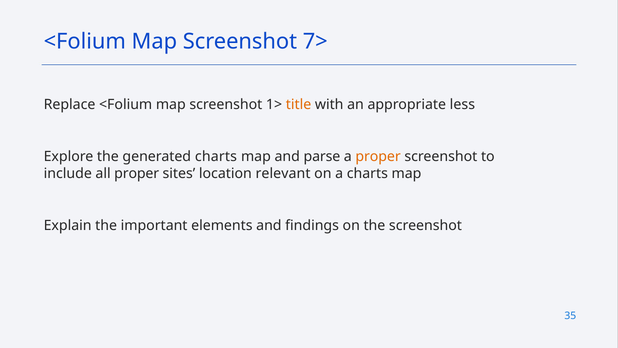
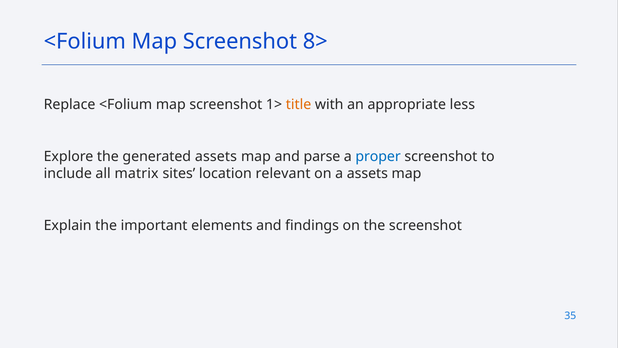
7>: 7> -> 8>
generated charts: charts -> assets
proper at (378, 156) colour: orange -> blue
all proper: proper -> matrix
a charts: charts -> assets
